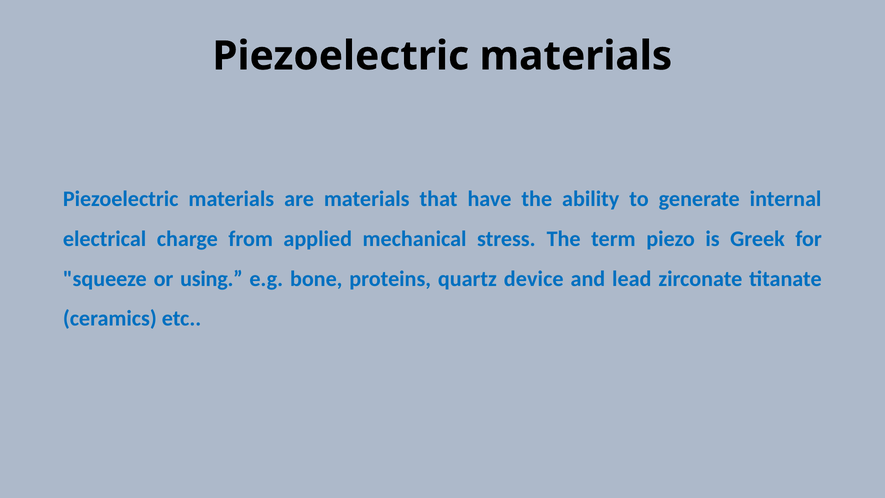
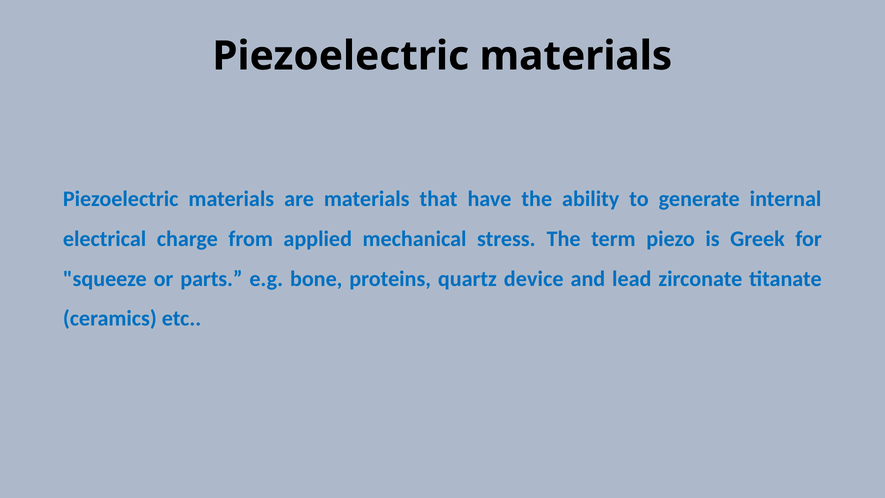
using: using -> parts
